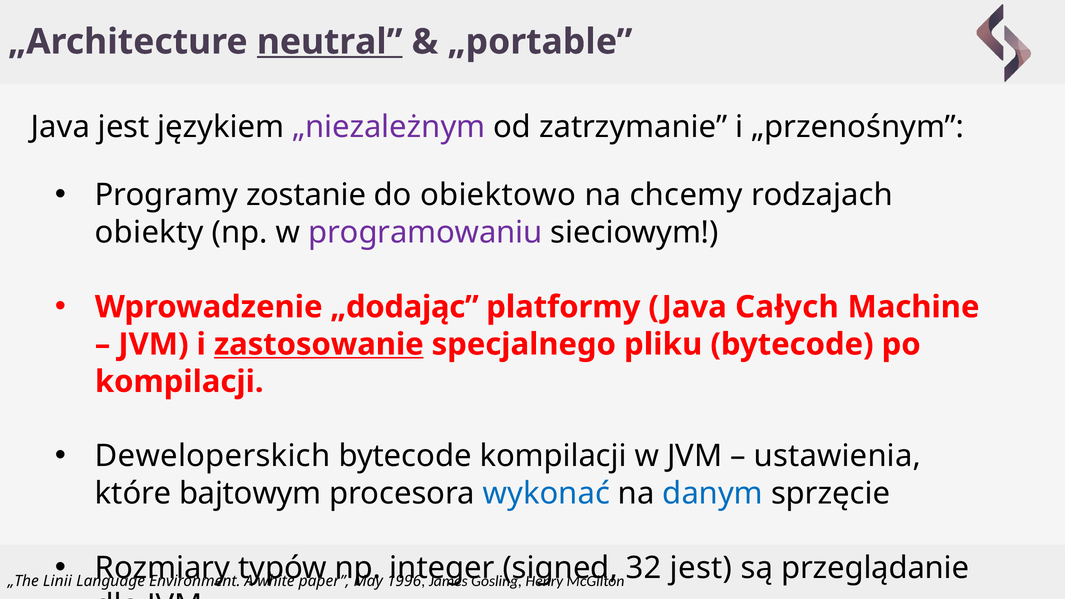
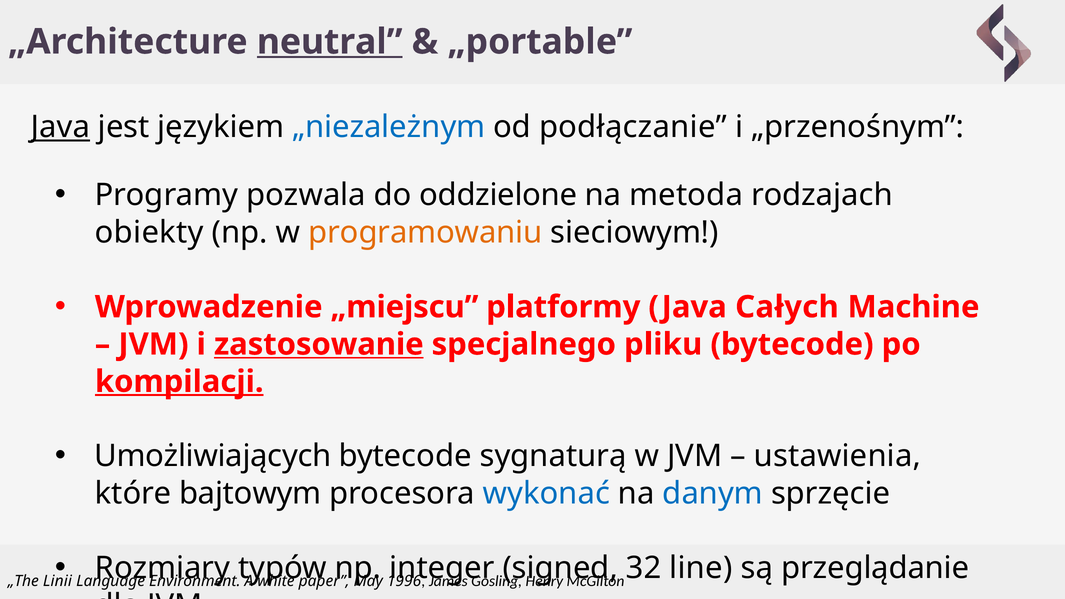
Java at (60, 127) underline: none -> present
„niezależnym colour: purple -> blue
zatrzymanie: zatrzymanie -> podłączanie
zostanie: zostanie -> pozwala
obiektowo: obiektowo -> oddzielone
chcemy: chcemy -> metoda
programowaniu colour: purple -> orange
„dodając: „dodając -> „miejscu
kompilacji at (179, 382) underline: none -> present
Deweloperskich: Deweloperskich -> Umożliwiających
bytecode kompilacji: kompilacji -> sygnaturą
32 jest: jest -> line
